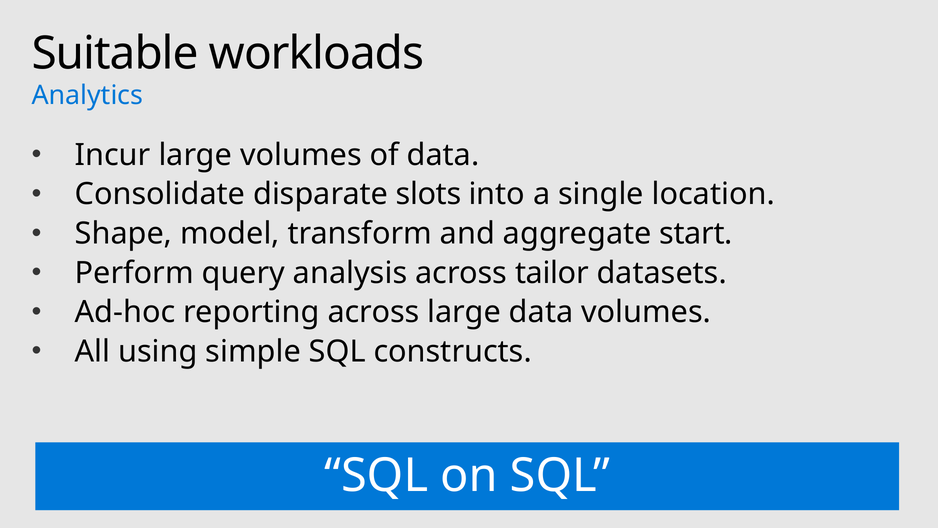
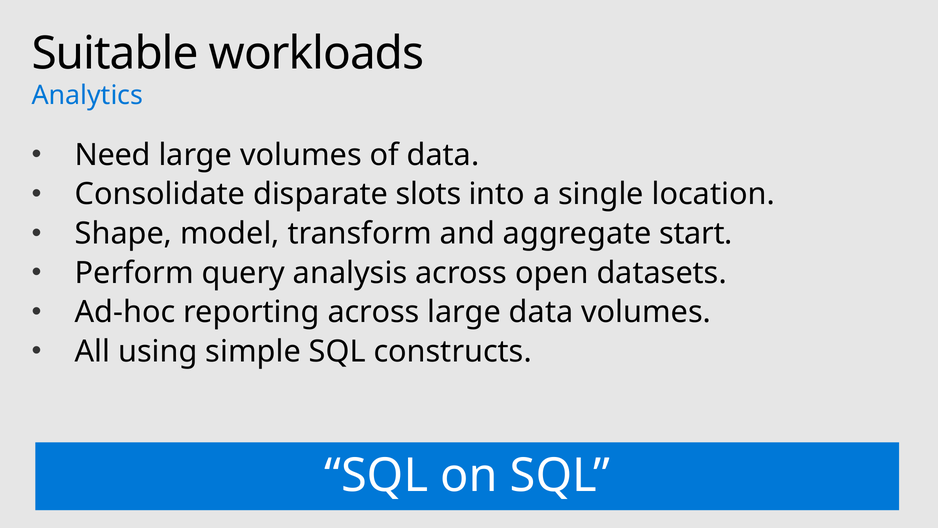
Incur: Incur -> Need
tailor: tailor -> open
